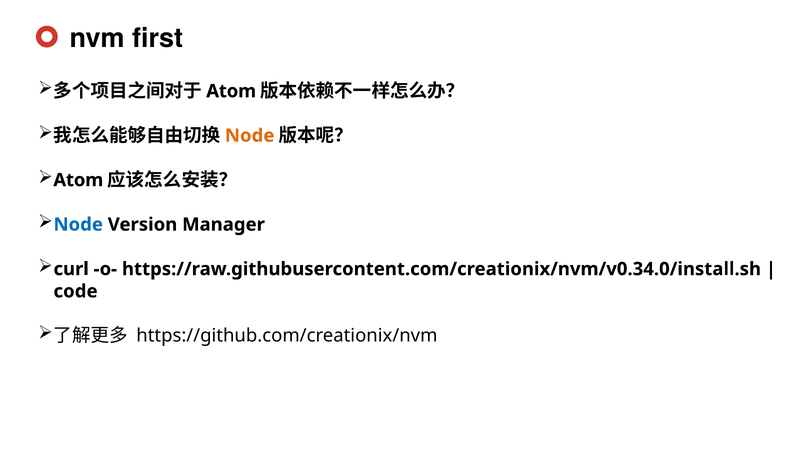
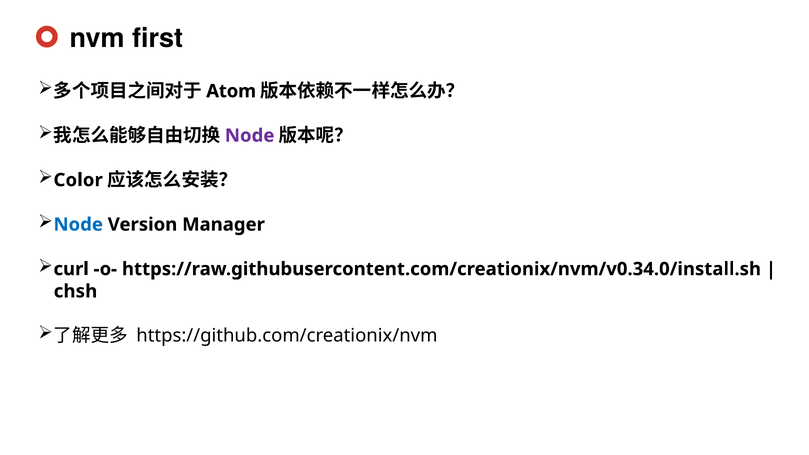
Node at (250, 136) colour: orange -> purple
Atom at (78, 180): Atom -> Color
code: code -> chsh
